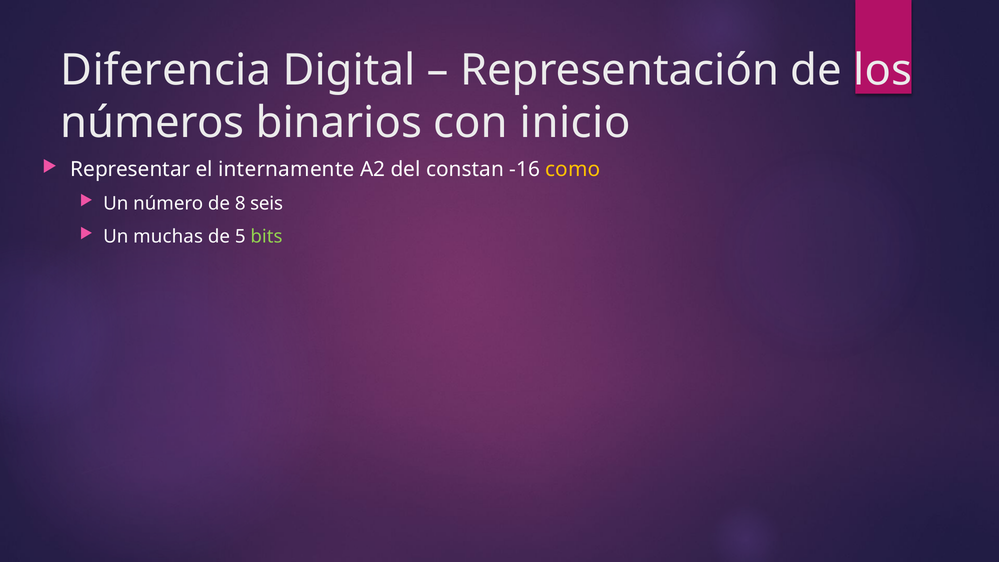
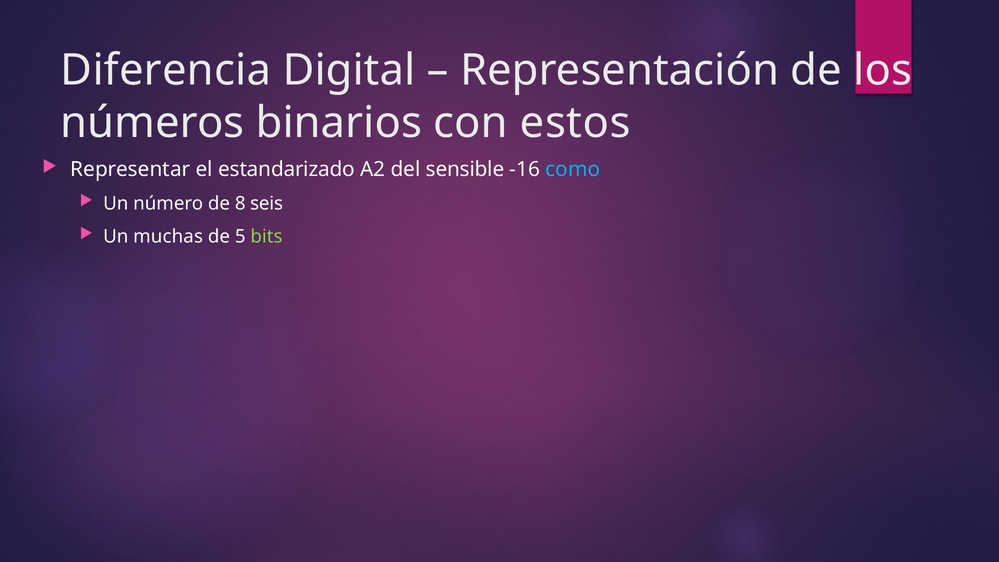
inicio: inicio -> estos
internamente: internamente -> estandarizado
constan: constan -> sensible
como colour: yellow -> light blue
